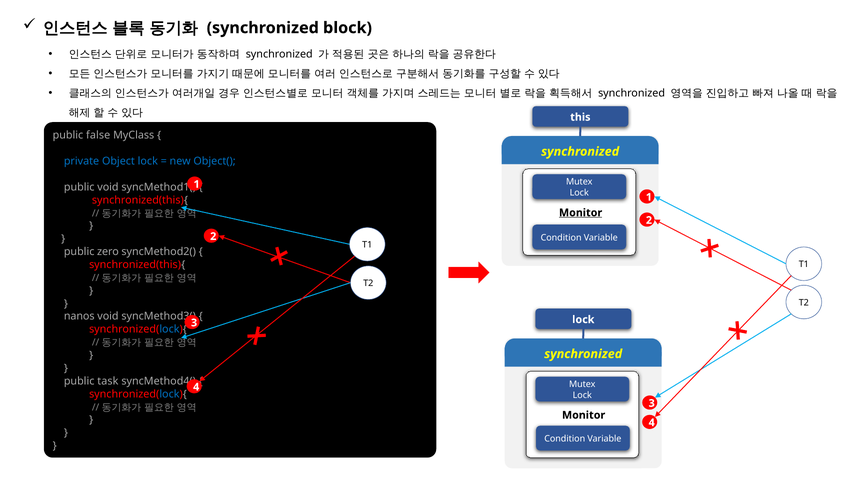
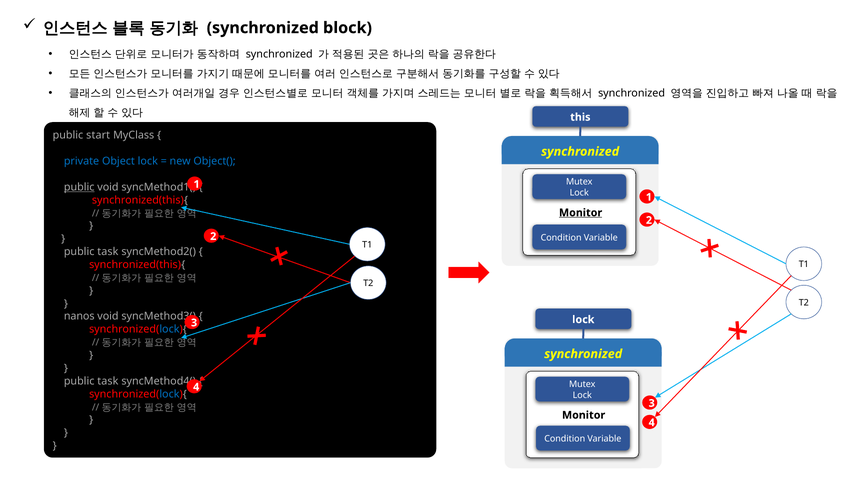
false: false -> start
public at (79, 187) underline: none -> present
zero at (108, 252): zero -> task
